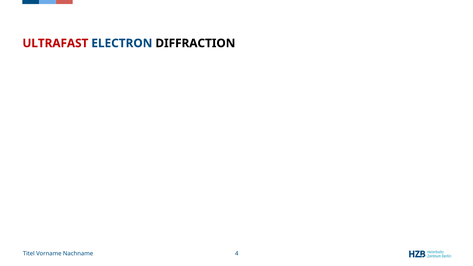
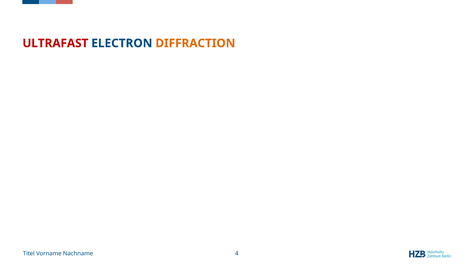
DIFFRACTION colour: black -> orange
